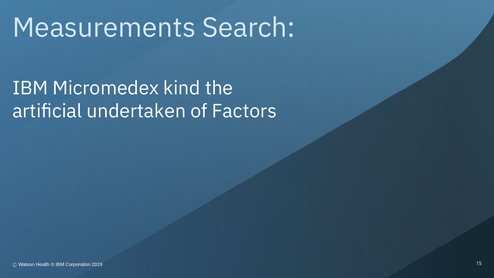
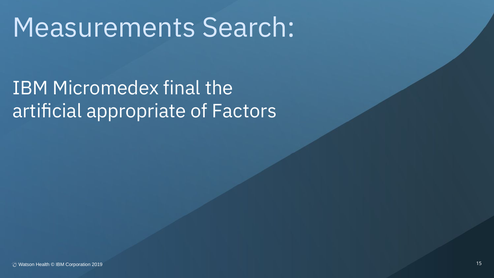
kind: kind -> final
undertaken: undertaken -> appropriate
